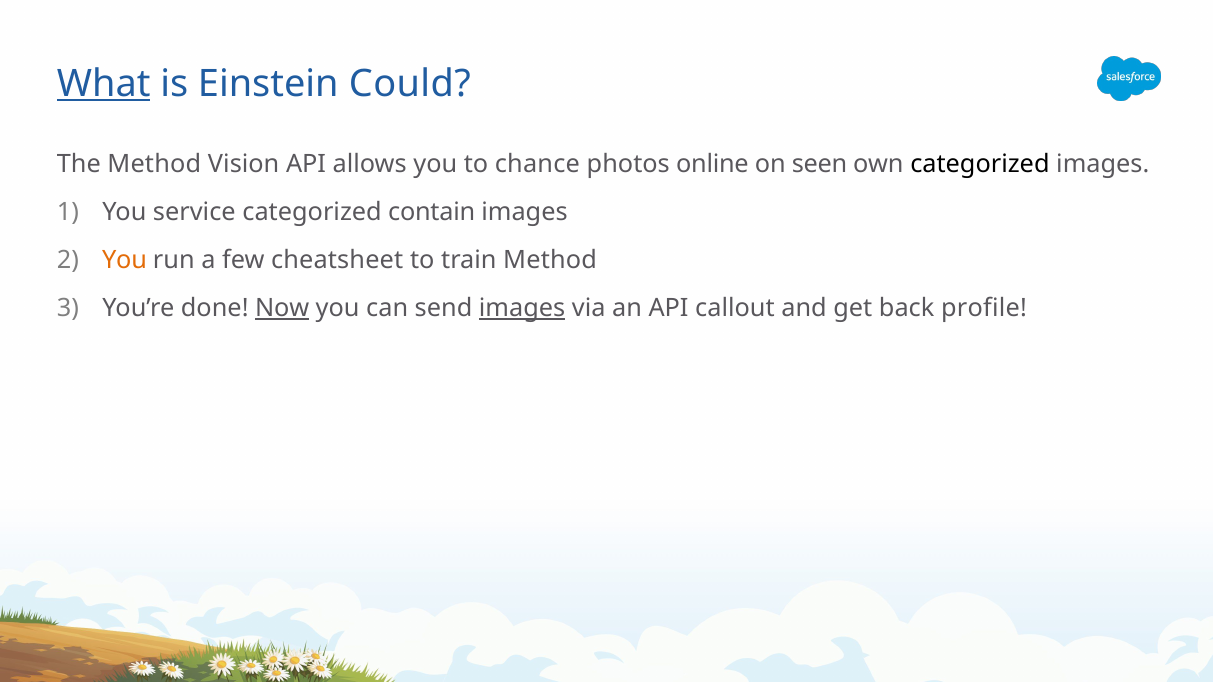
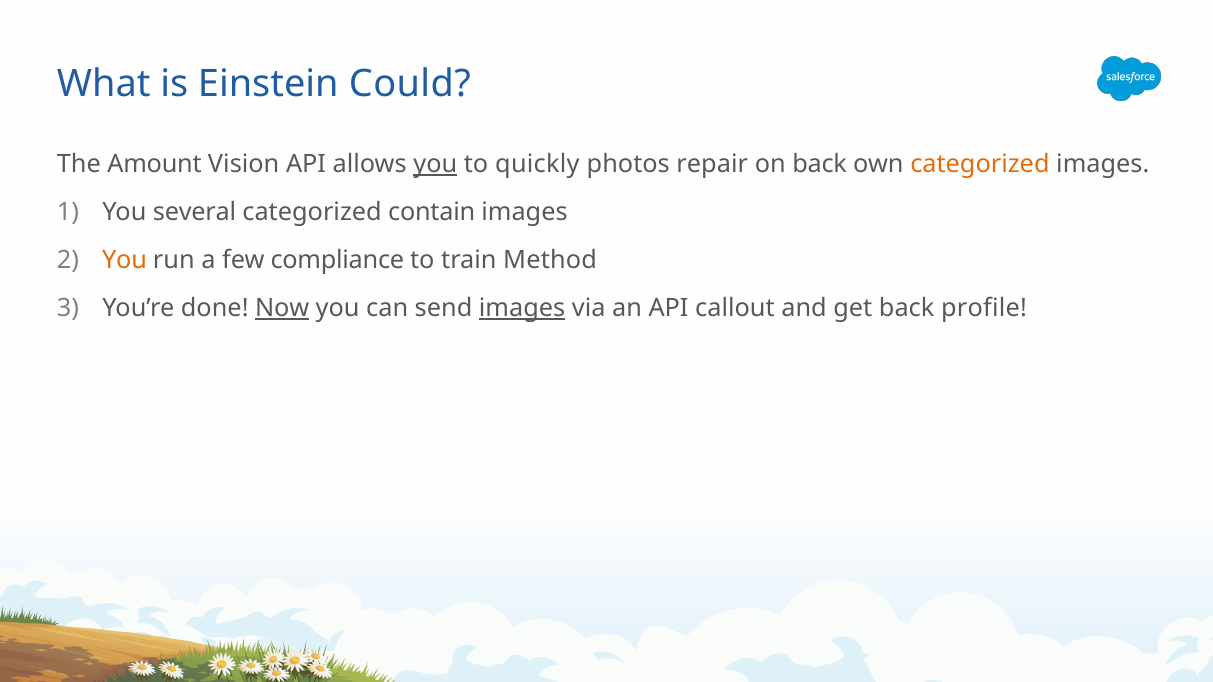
What underline: present -> none
The Method: Method -> Amount
you at (435, 164) underline: none -> present
chance: chance -> quickly
online: online -> repair
on seen: seen -> back
categorized at (980, 164) colour: black -> orange
service: service -> several
cheatsheet: cheatsheet -> compliance
